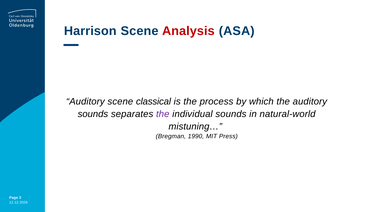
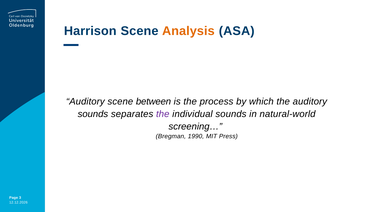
Analysis colour: red -> orange
classical: classical -> between
mistuning…: mistuning… -> screening…
